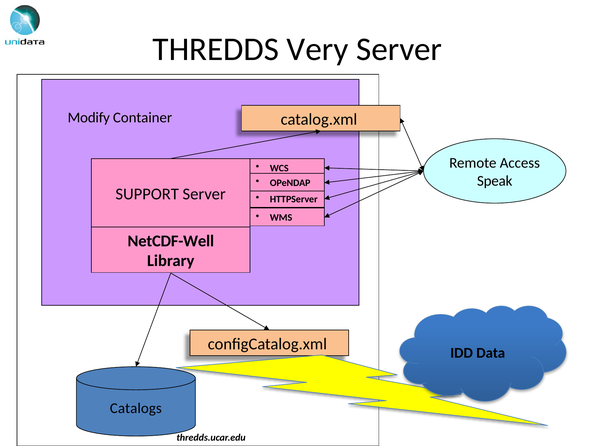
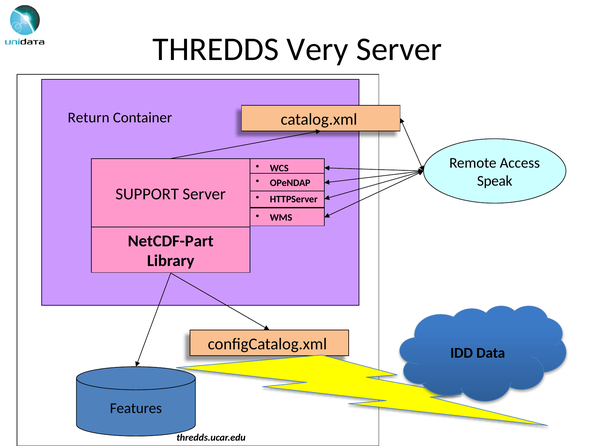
Modify: Modify -> Return
NetCDF-Well: NetCDF-Well -> NetCDF-Part
Catalogs: Catalogs -> Features
